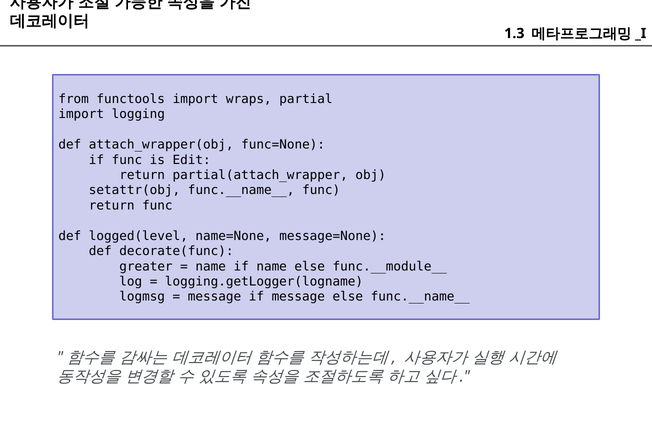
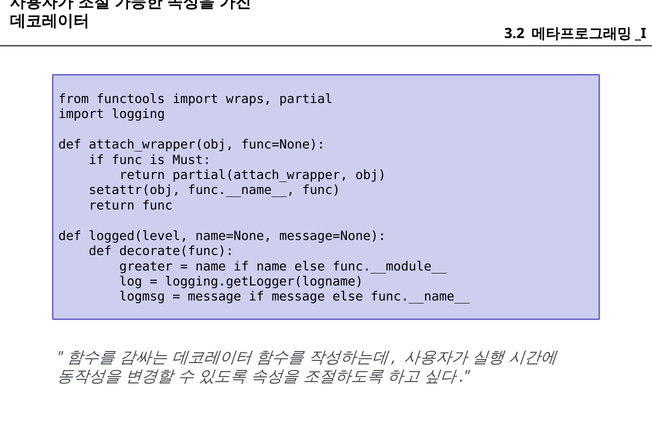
1.3: 1.3 -> 3.2
Edit: Edit -> Must
